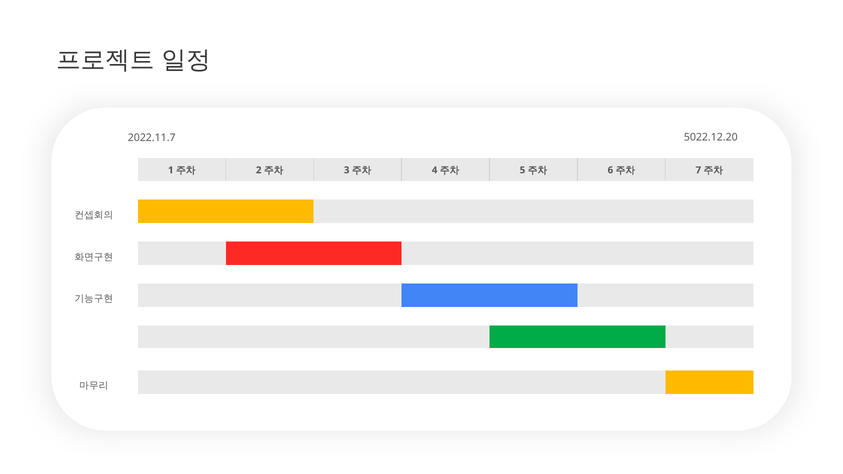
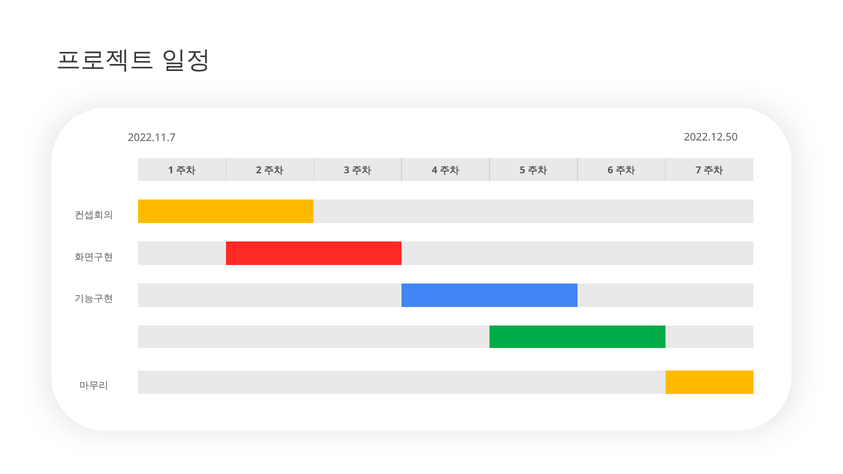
5022.12.20: 5022.12.20 -> 2022.12.50
